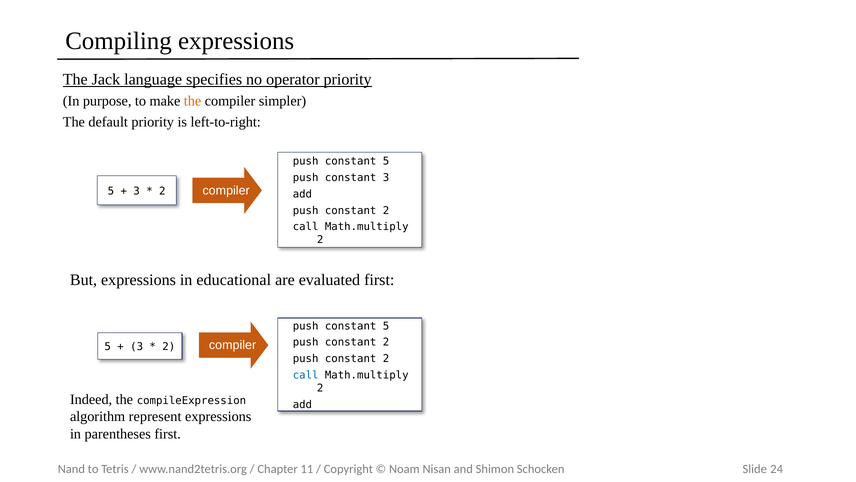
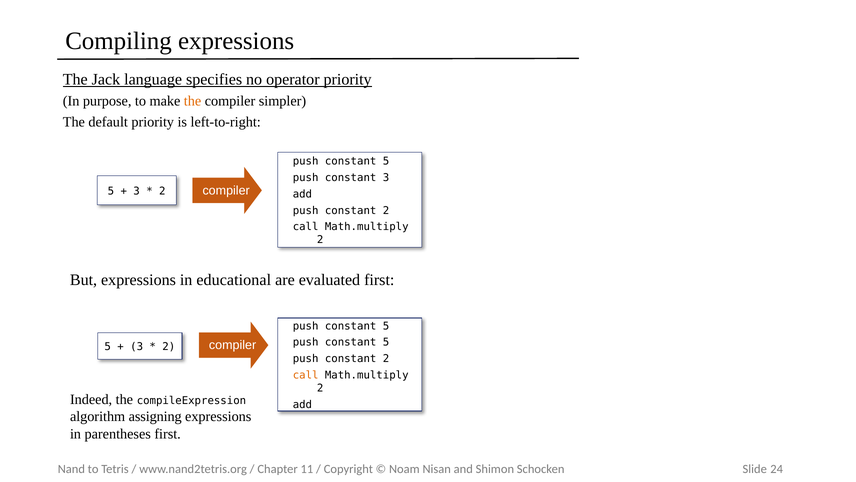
2 at (386, 342): 2 -> 5
call at (306, 375) colour: blue -> orange
represent: represent -> assigning
